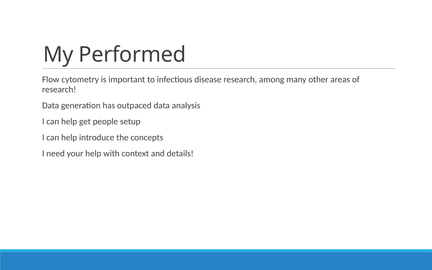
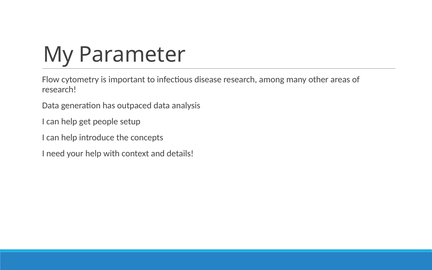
Performed: Performed -> Parameter
